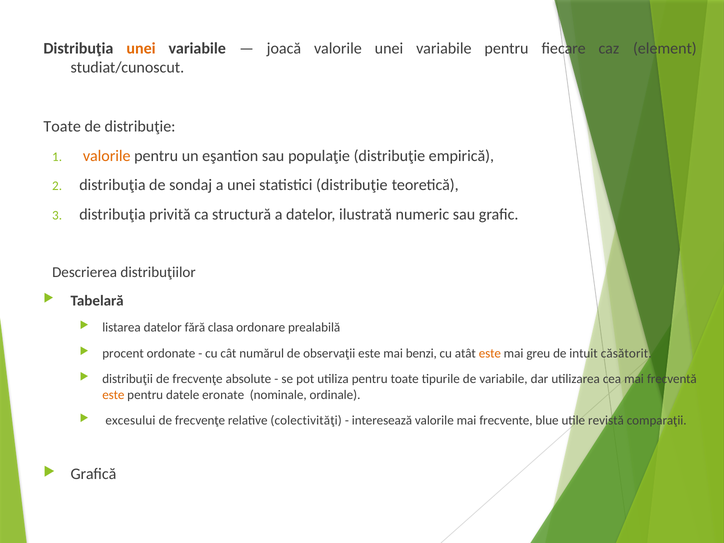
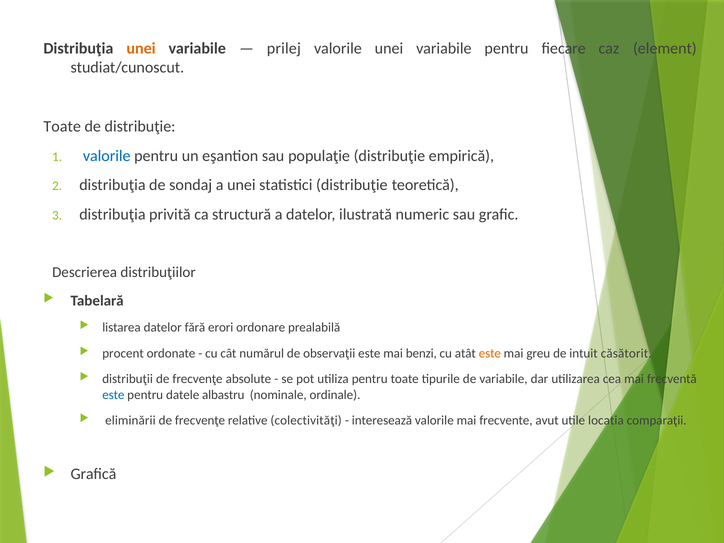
joacă: joacă -> prilej
valorile at (107, 156) colour: orange -> blue
clasa: clasa -> erori
este at (113, 395) colour: orange -> blue
eronate: eronate -> albastru
excesului: excesului -> eliminării
blue: blue -> avut
revistă: revistă -> locatia
